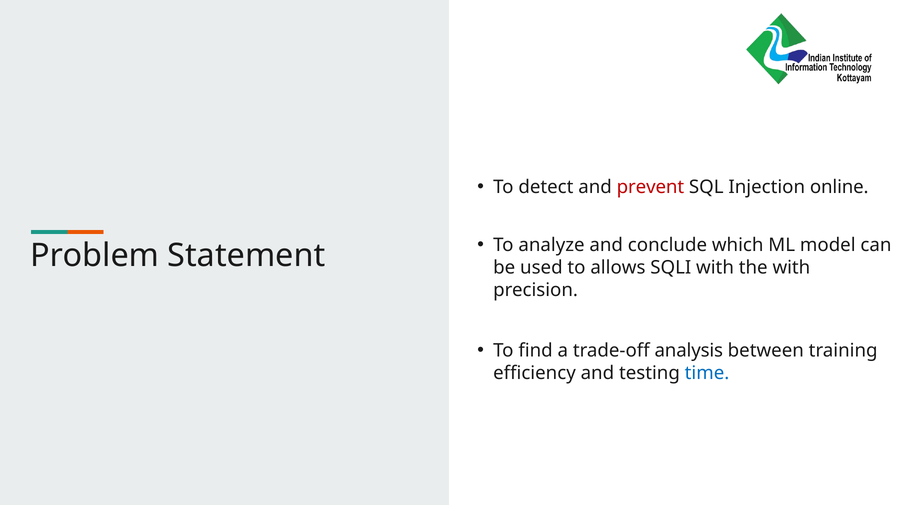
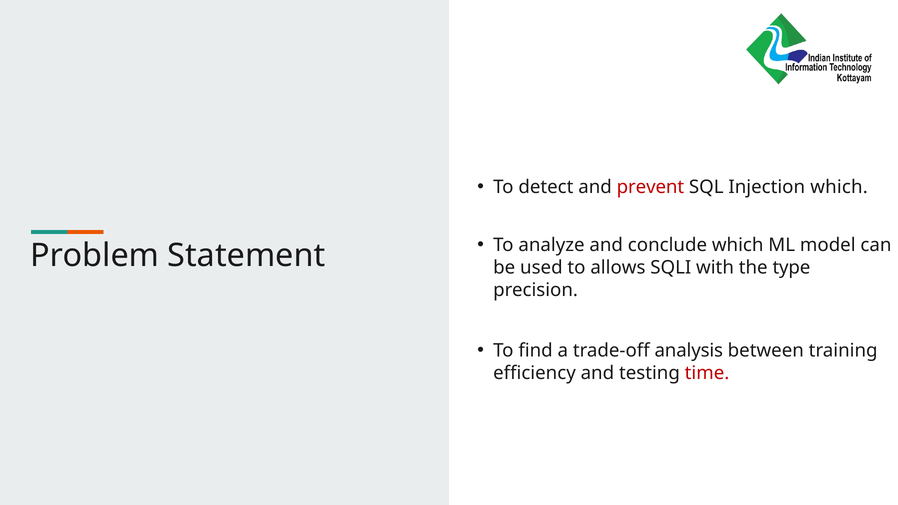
Injection online: online -> which
the with: with -> type
time colour: blue -> red
